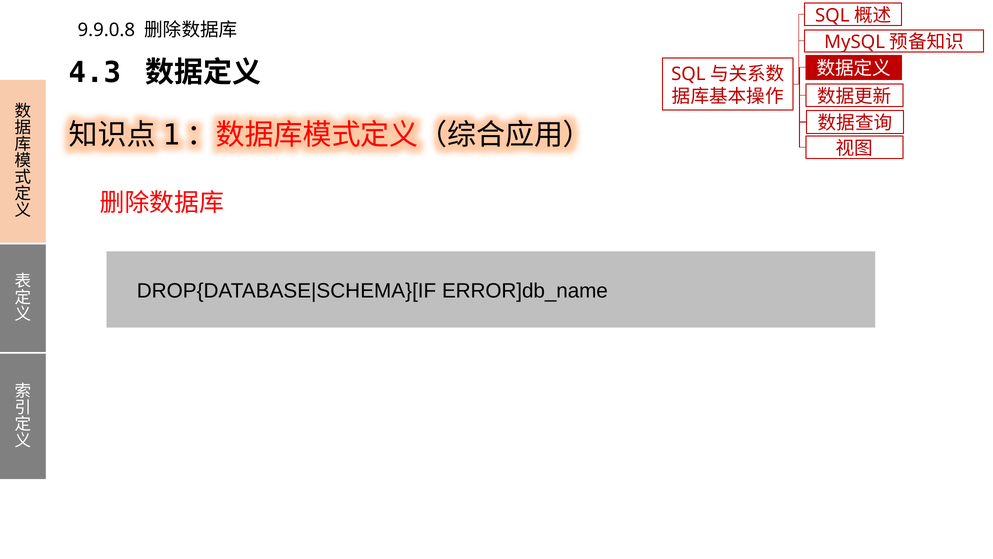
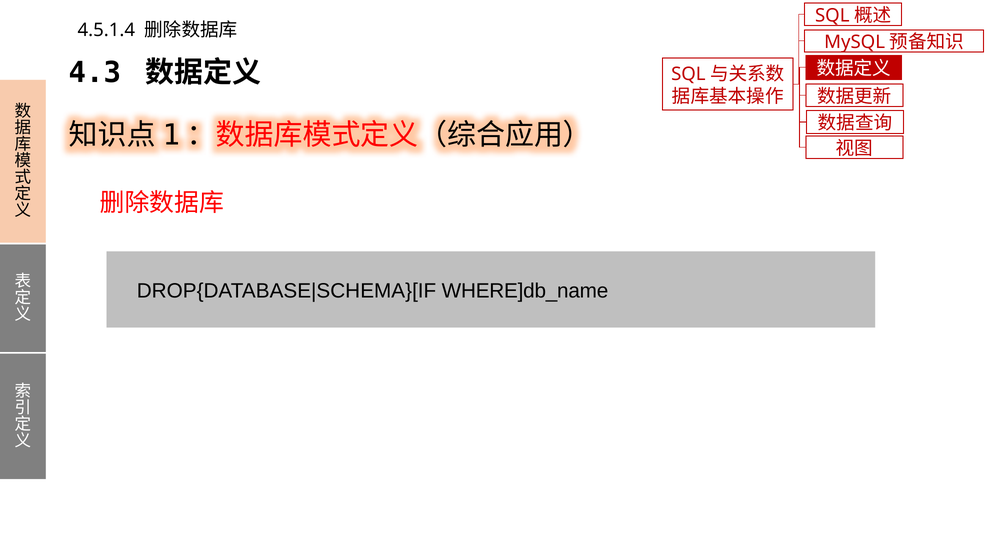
9.9.0.8: 9.9.0.8 -> 4.5.1.4
ERROR]db_name: ERROR]db_name -> WHERE]db_name
